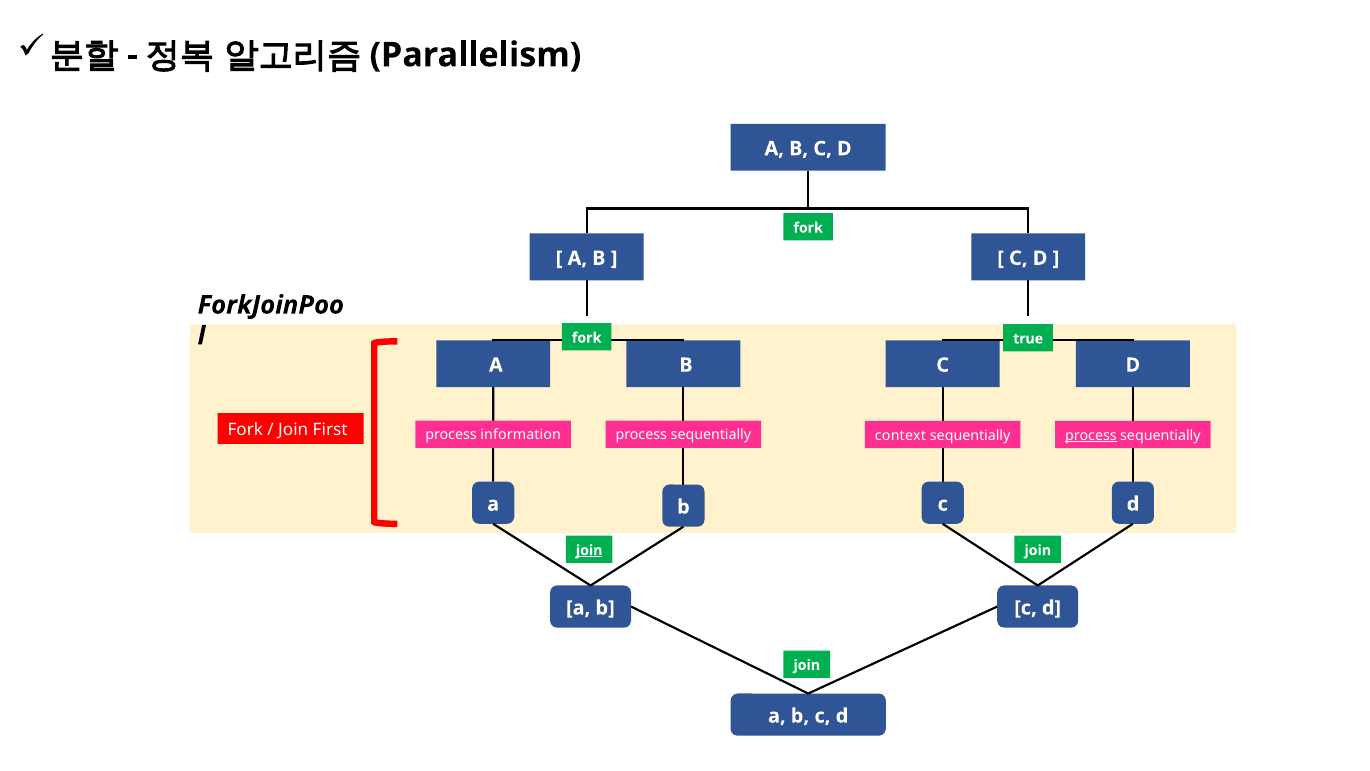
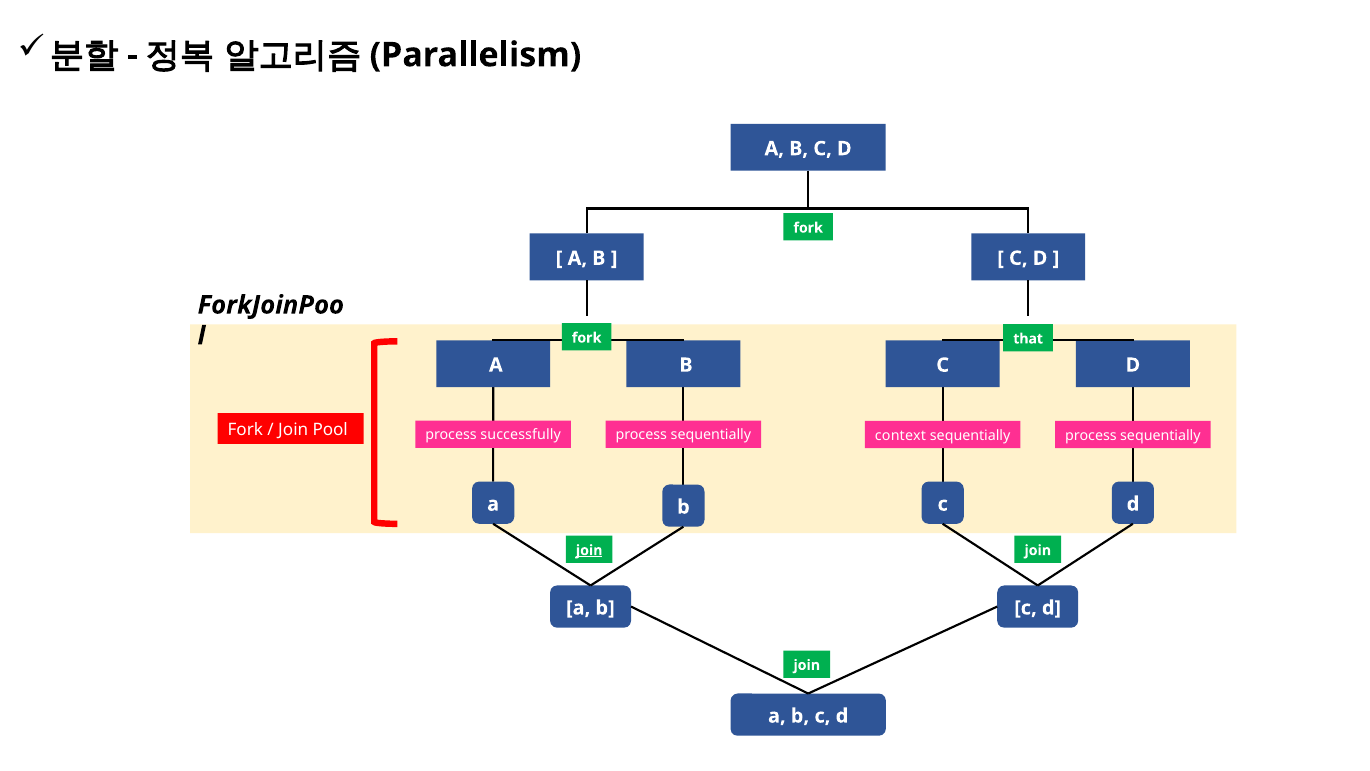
true: true -> that
First: First -> Pool
information: information -> successfully
process at (1091, 435) underline: present -> none
